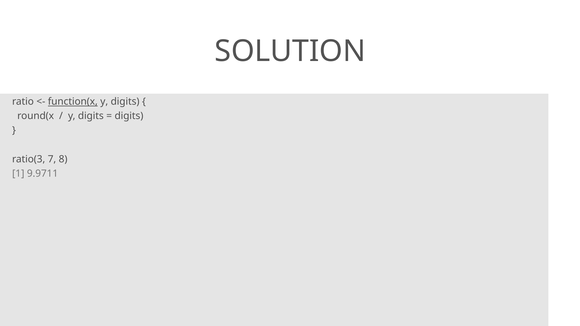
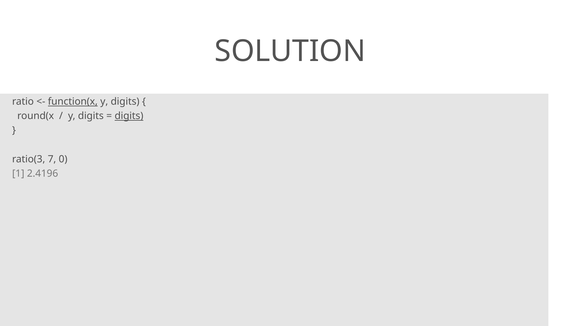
digits at (129, 116) underline: none -> present
8: 8 -> 0
9.9711: 9.9711 -> 2.4196
